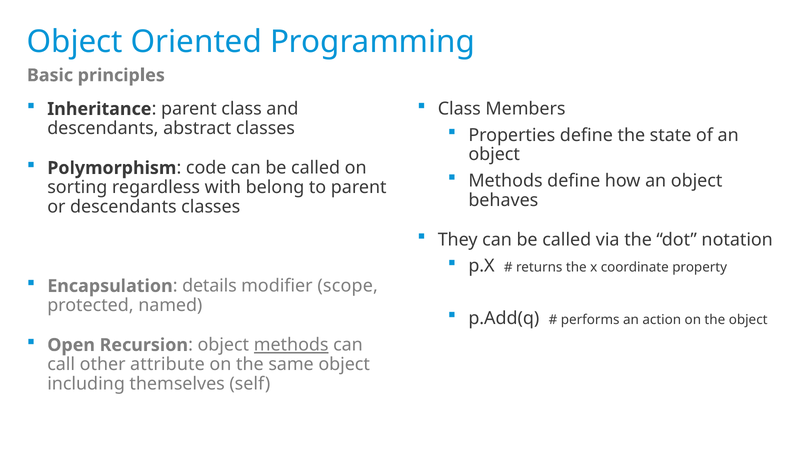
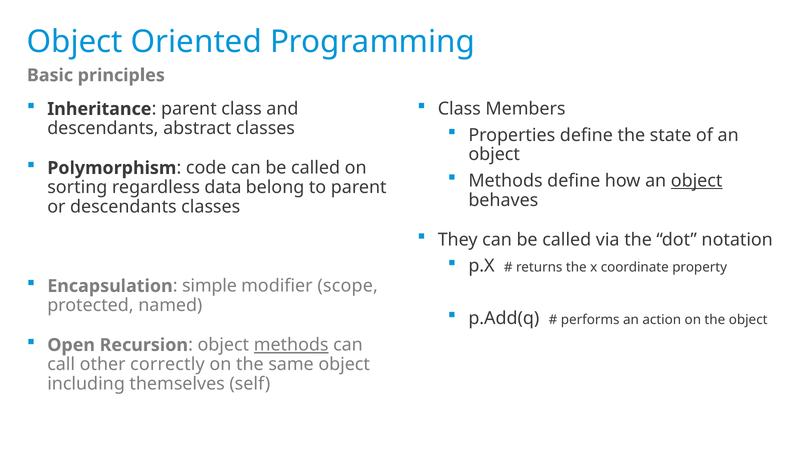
object at (697, 180) underline: none -> present
with: with -> data
details: details -> simple
attribute: attribute -> correctly
